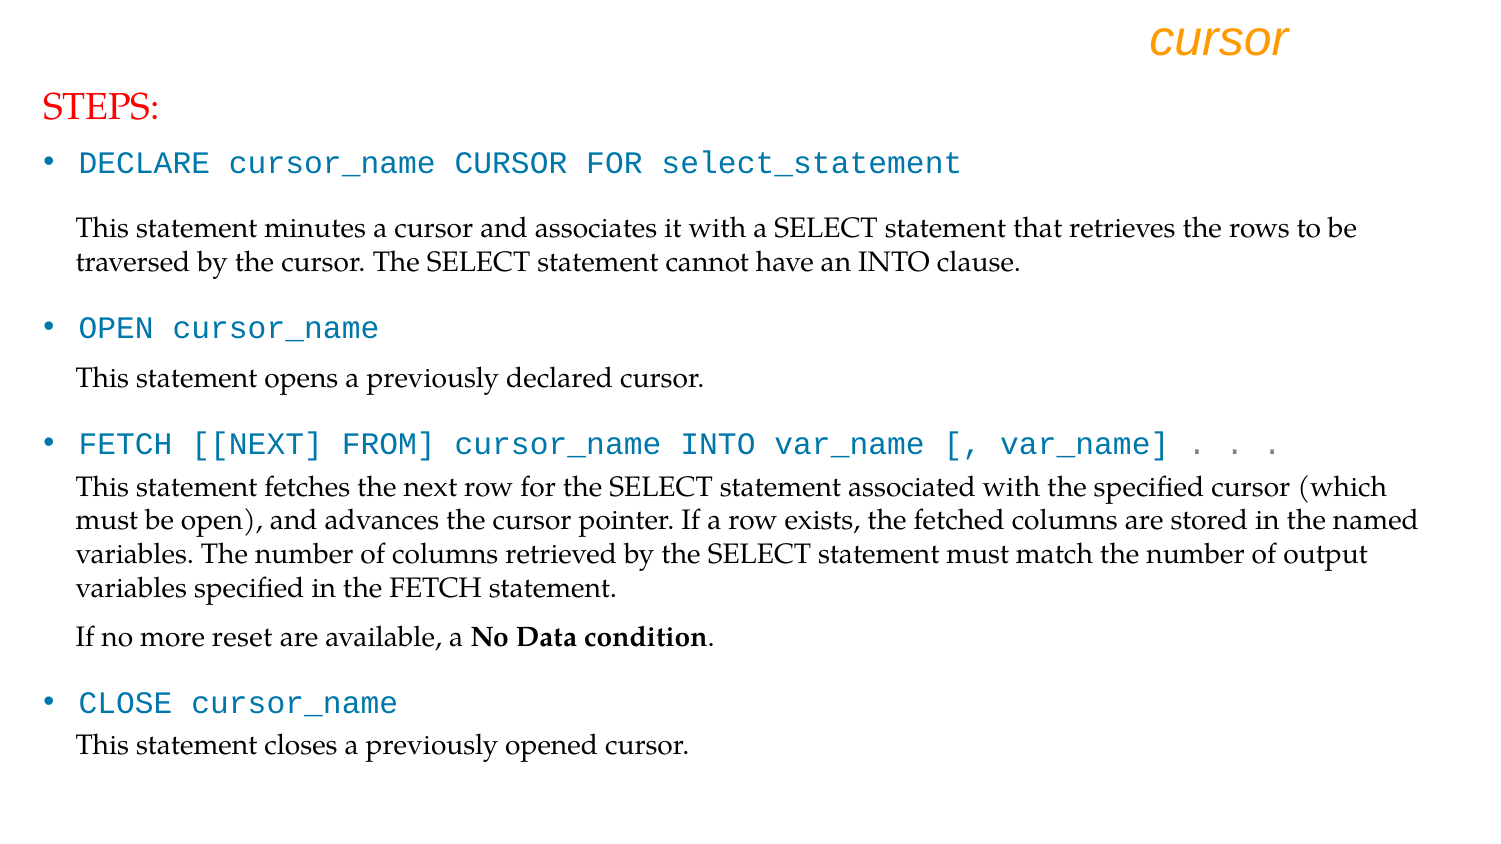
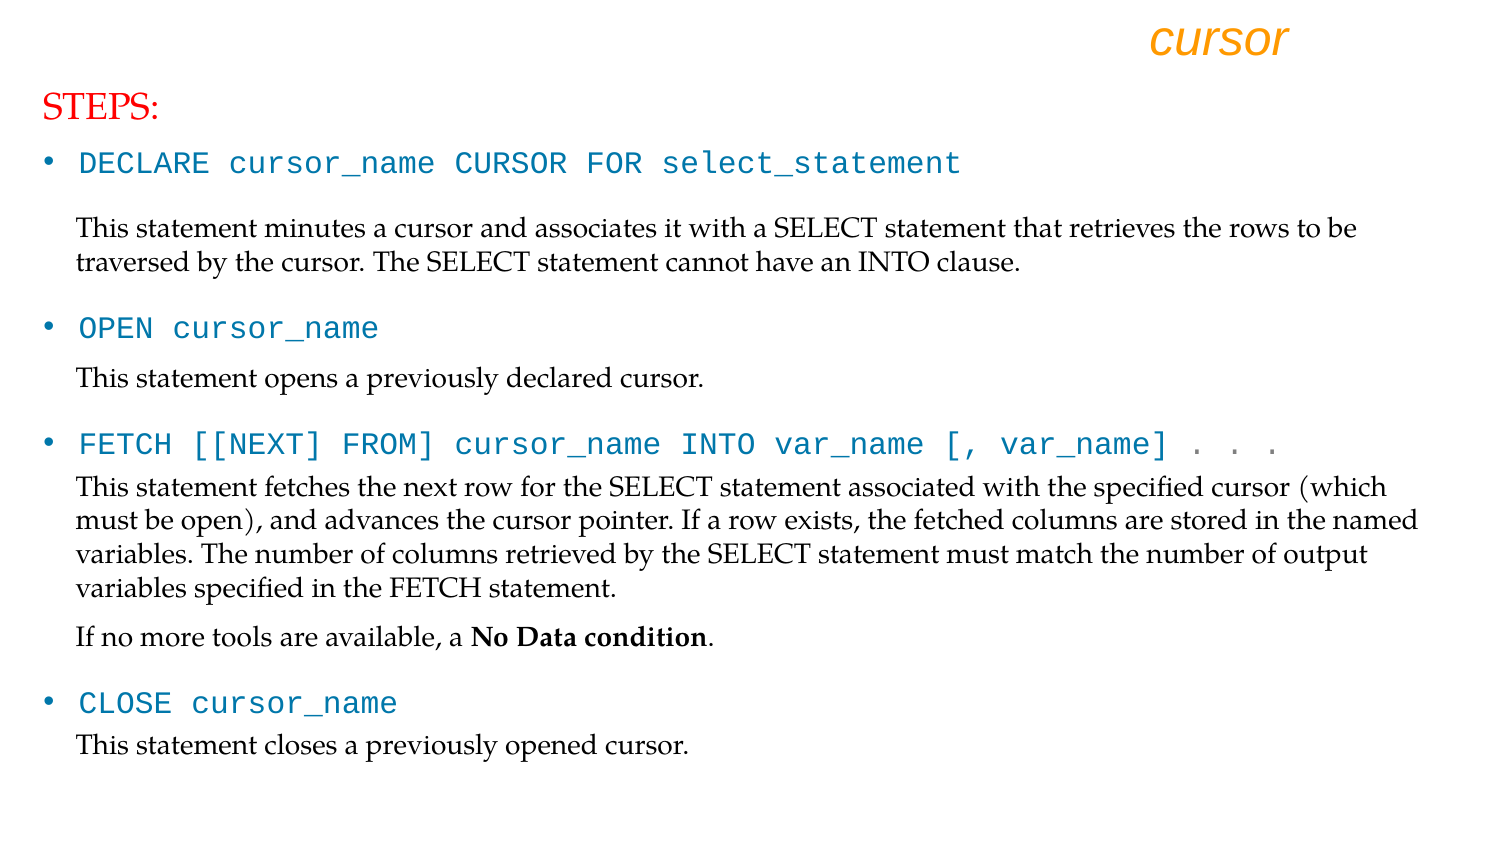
reset: reset -> tools
